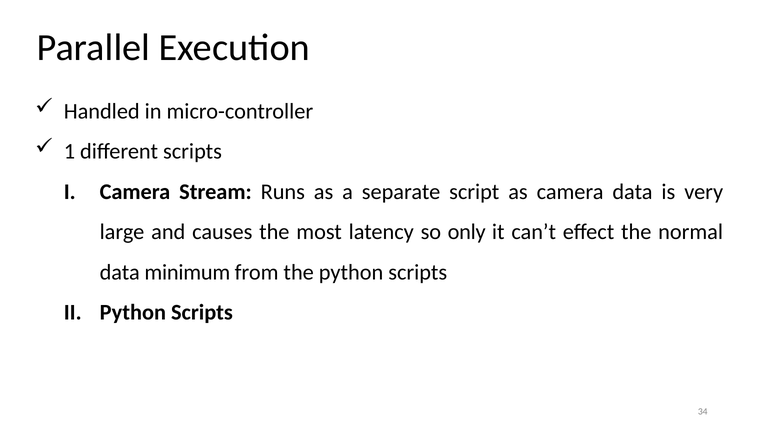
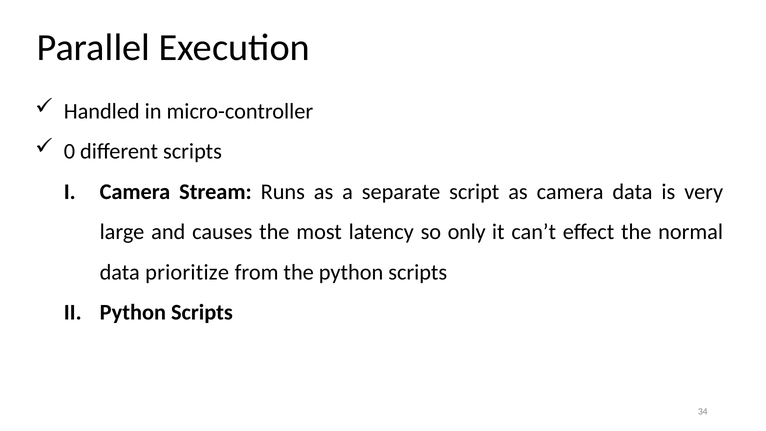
1: 1 -> 0
minimum: minimum -> prioritize
